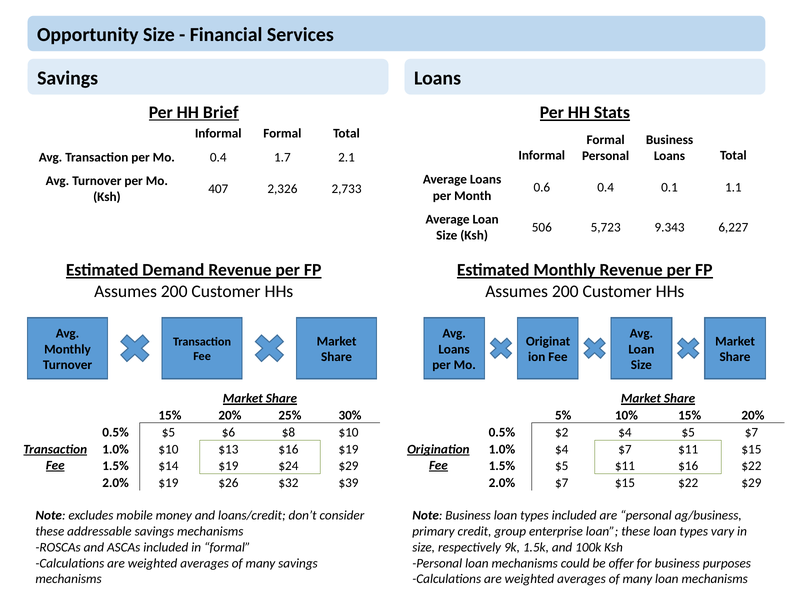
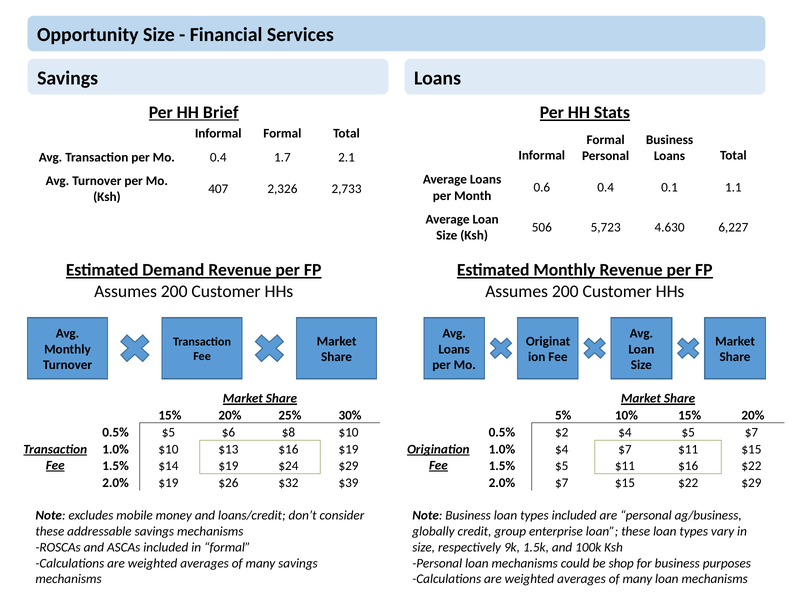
9.343: 9.343 -> 4.630
primary: primary -> globally
offer: offer -> shop
